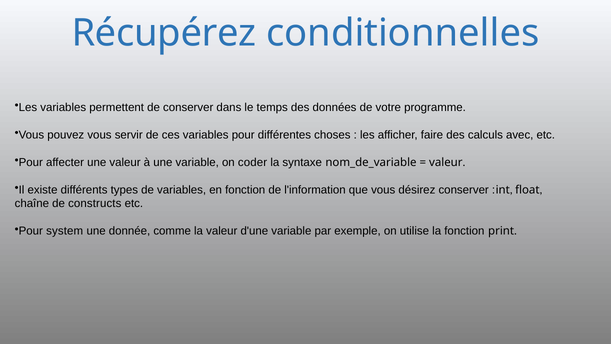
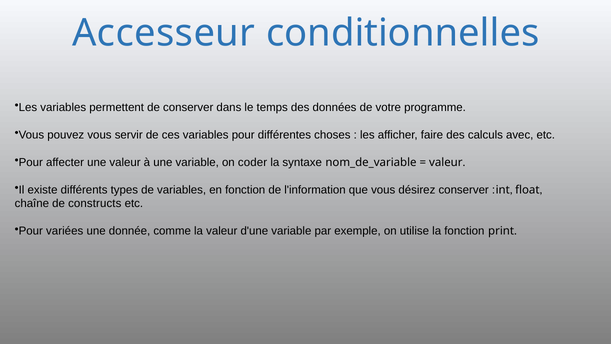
Récupérez: Récupérez -> Accesseur
system: system -> variées
